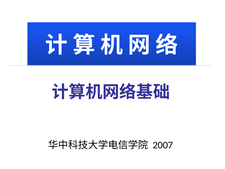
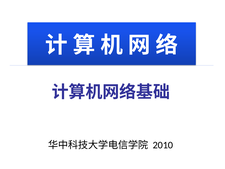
2007: 2007 -> 2010
